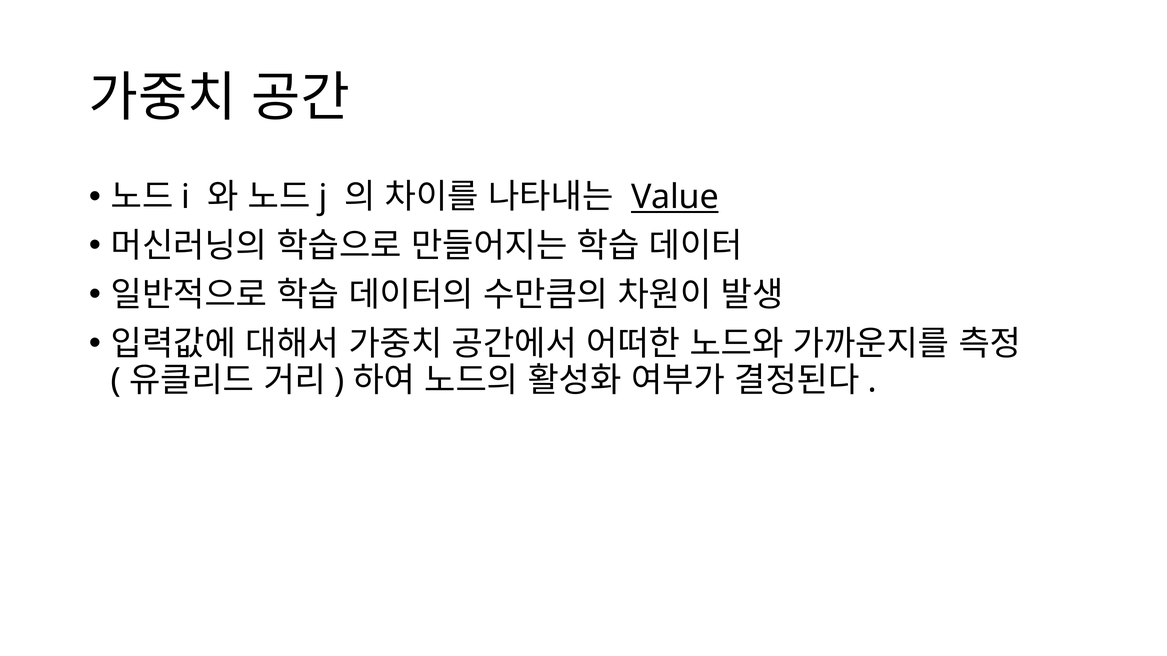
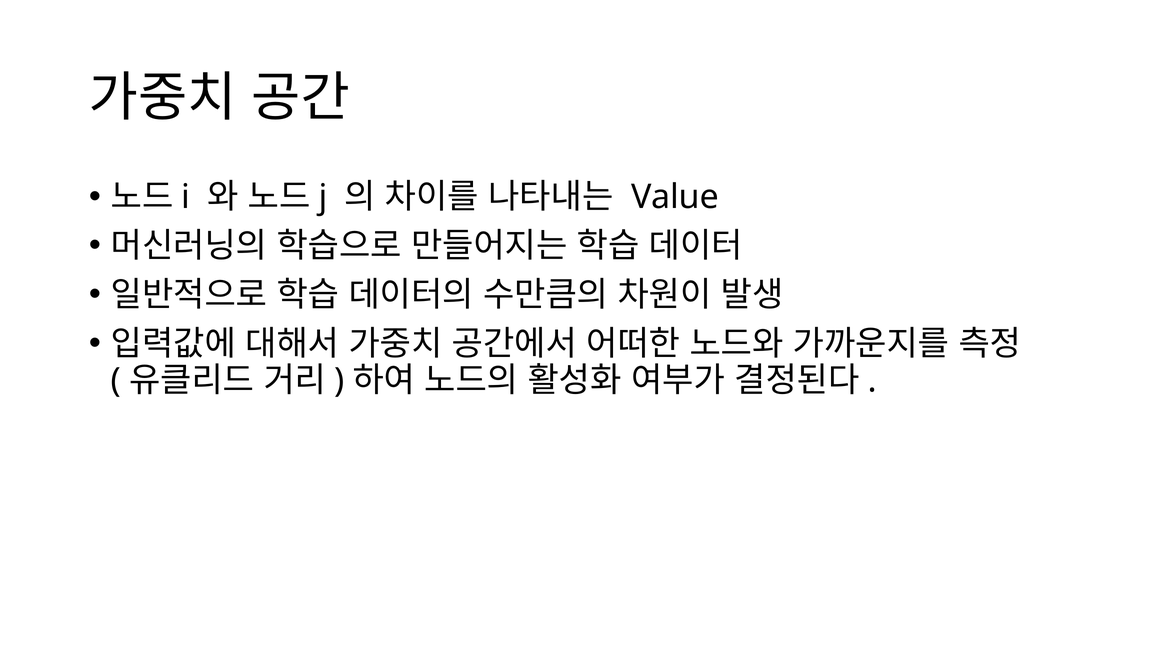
Value underline: present -> none
